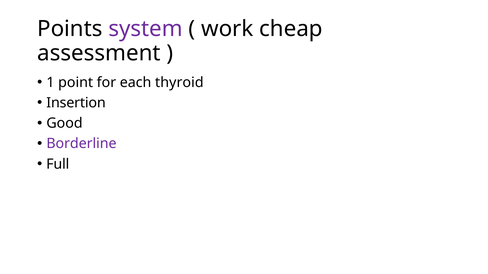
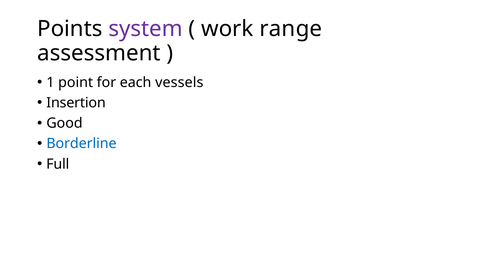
cheap: cheap -> range
thyroid: thyroid -> vessels
Borderline colour: purple -> blue
